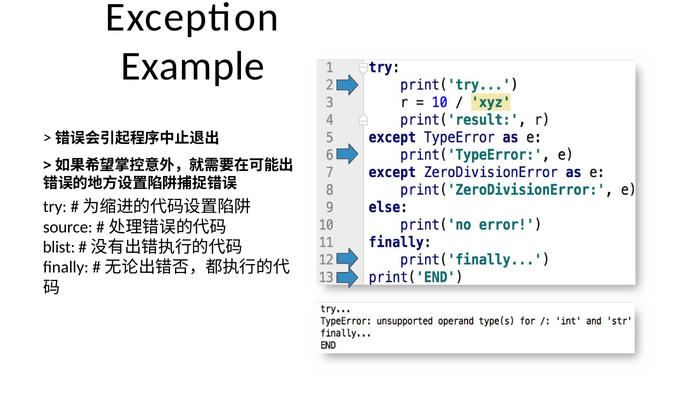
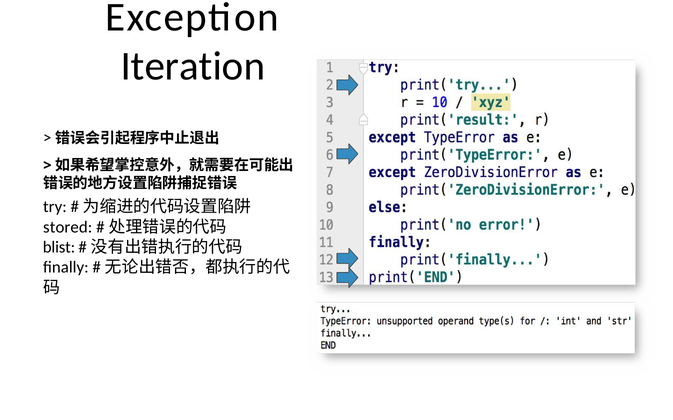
Example: Example -> Iteration
source: source -> stored
